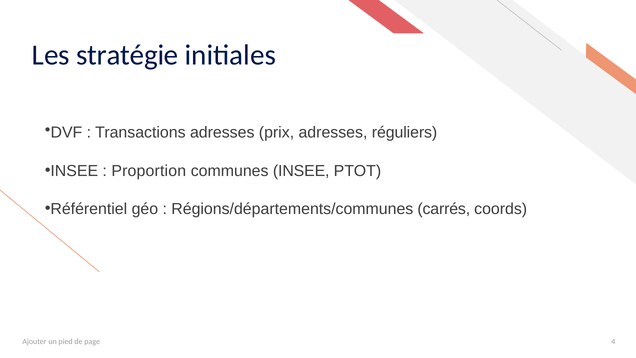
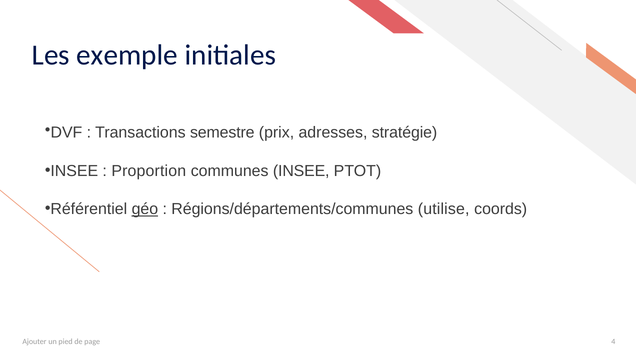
stratégie: stratégie -> exemple
Transactions adresses: adresses -> semestre
réguliers: réguliers -> stratégie
géo underline: none -> present
carrés: carrés -> utilise
